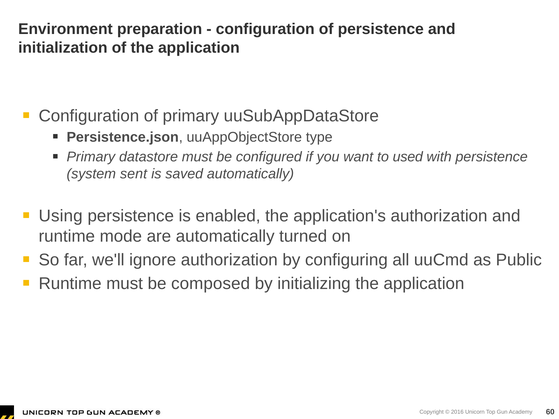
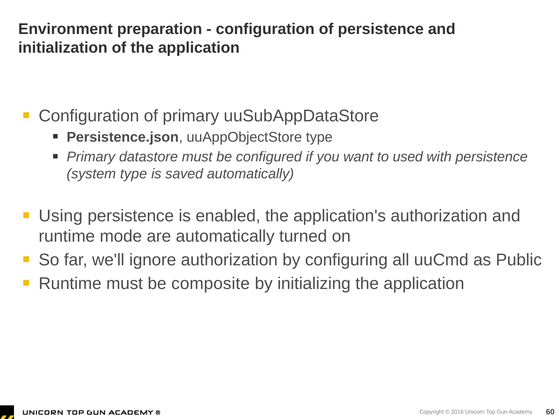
system sent: sent -> type
composed: composed -> composite
